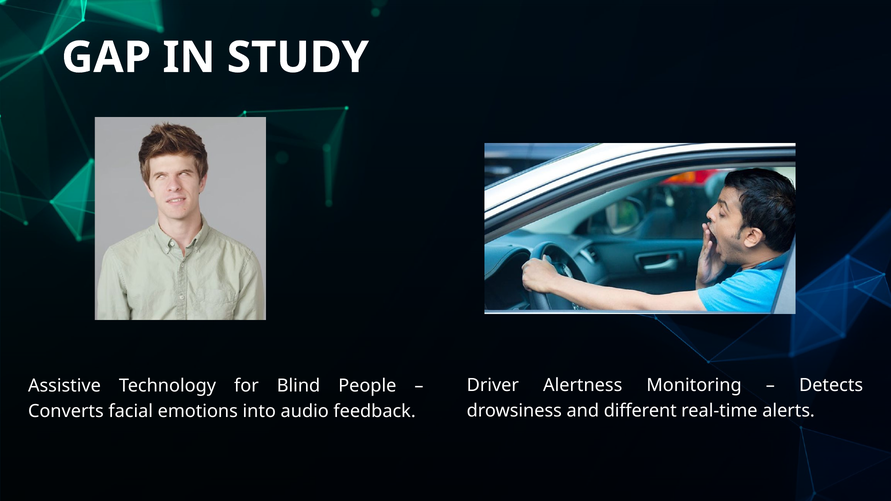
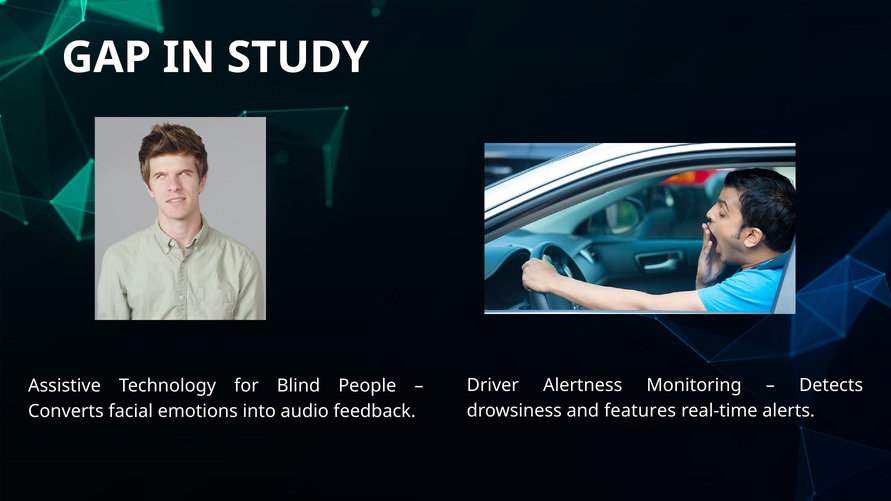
different: different -> features
